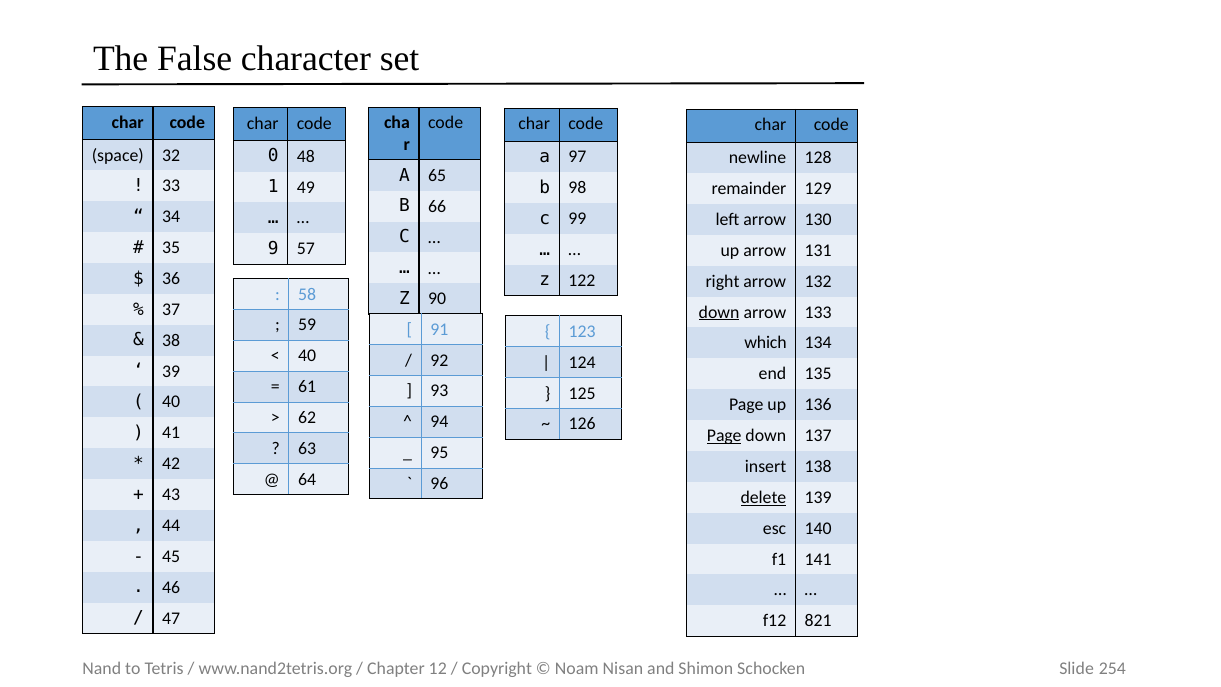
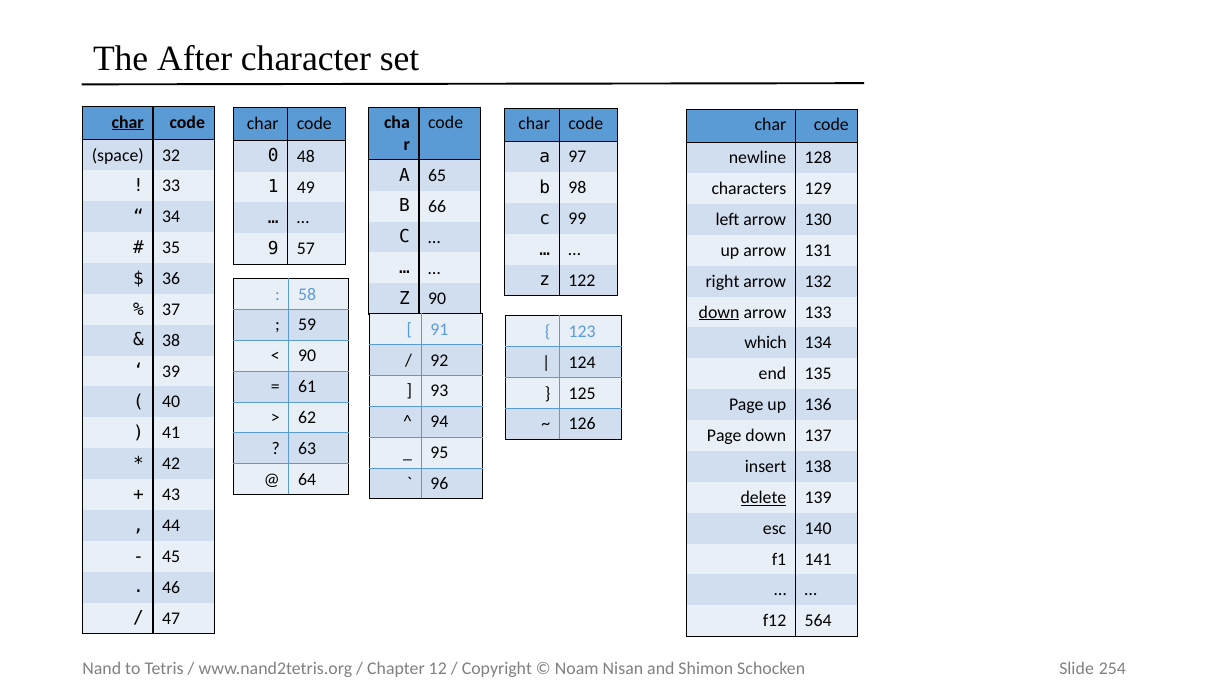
False: False -> After
char at (128, 122) underline: none -> present
remainder: remainder -> characters
40 at (307, 356): 40 -> 90
Page at (724, 436) underline: present -> none
821: 821 -> 564
